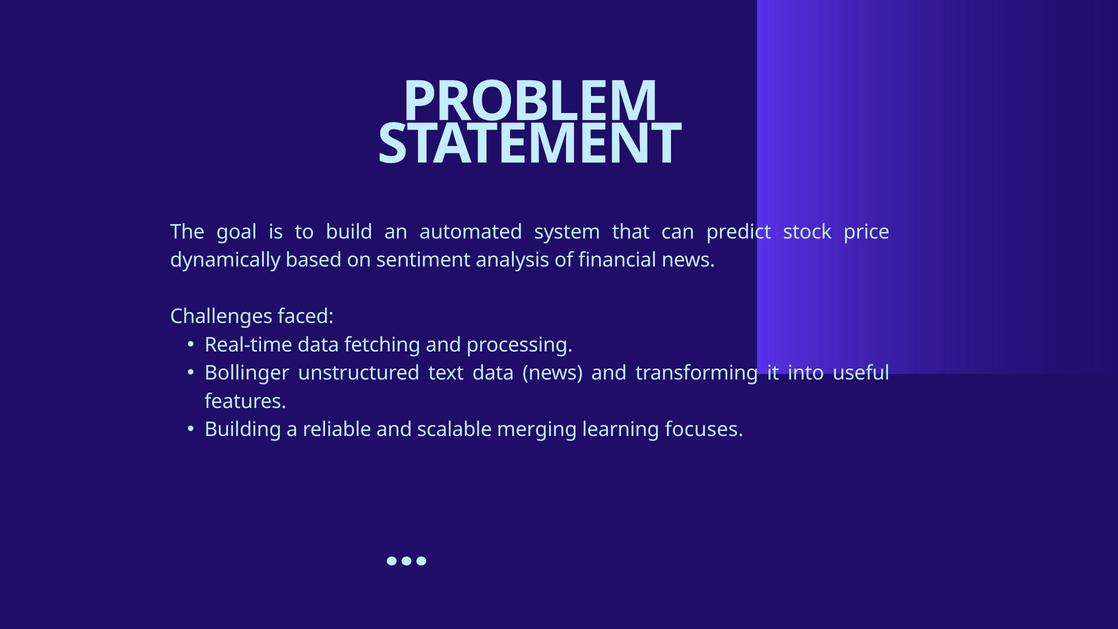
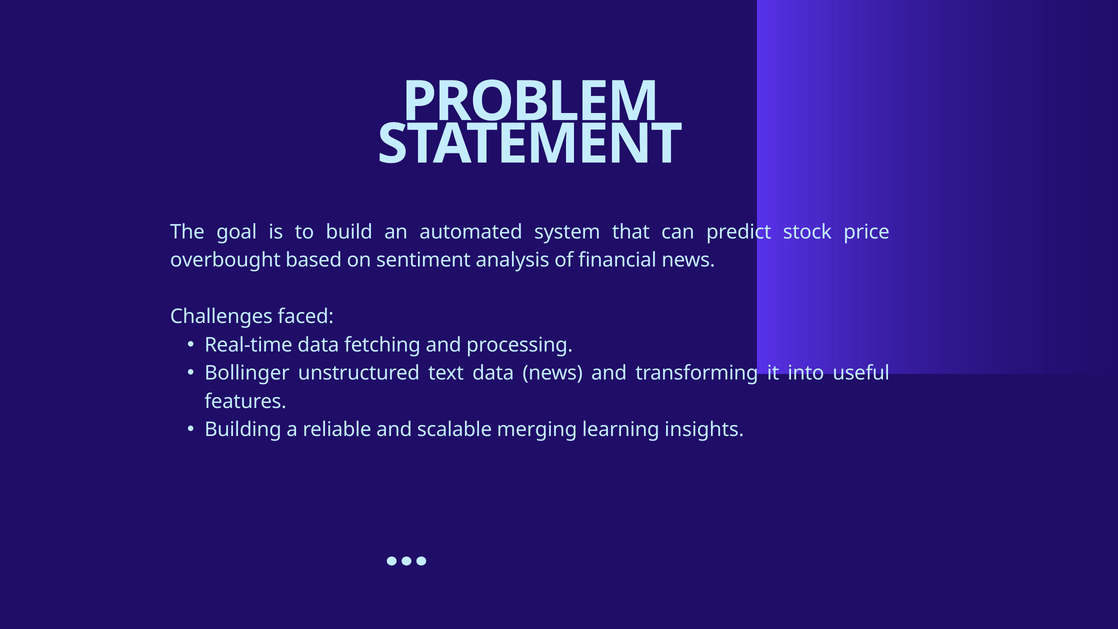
dynamically: dynamically -> overbought
focuses: focuses -> insights
